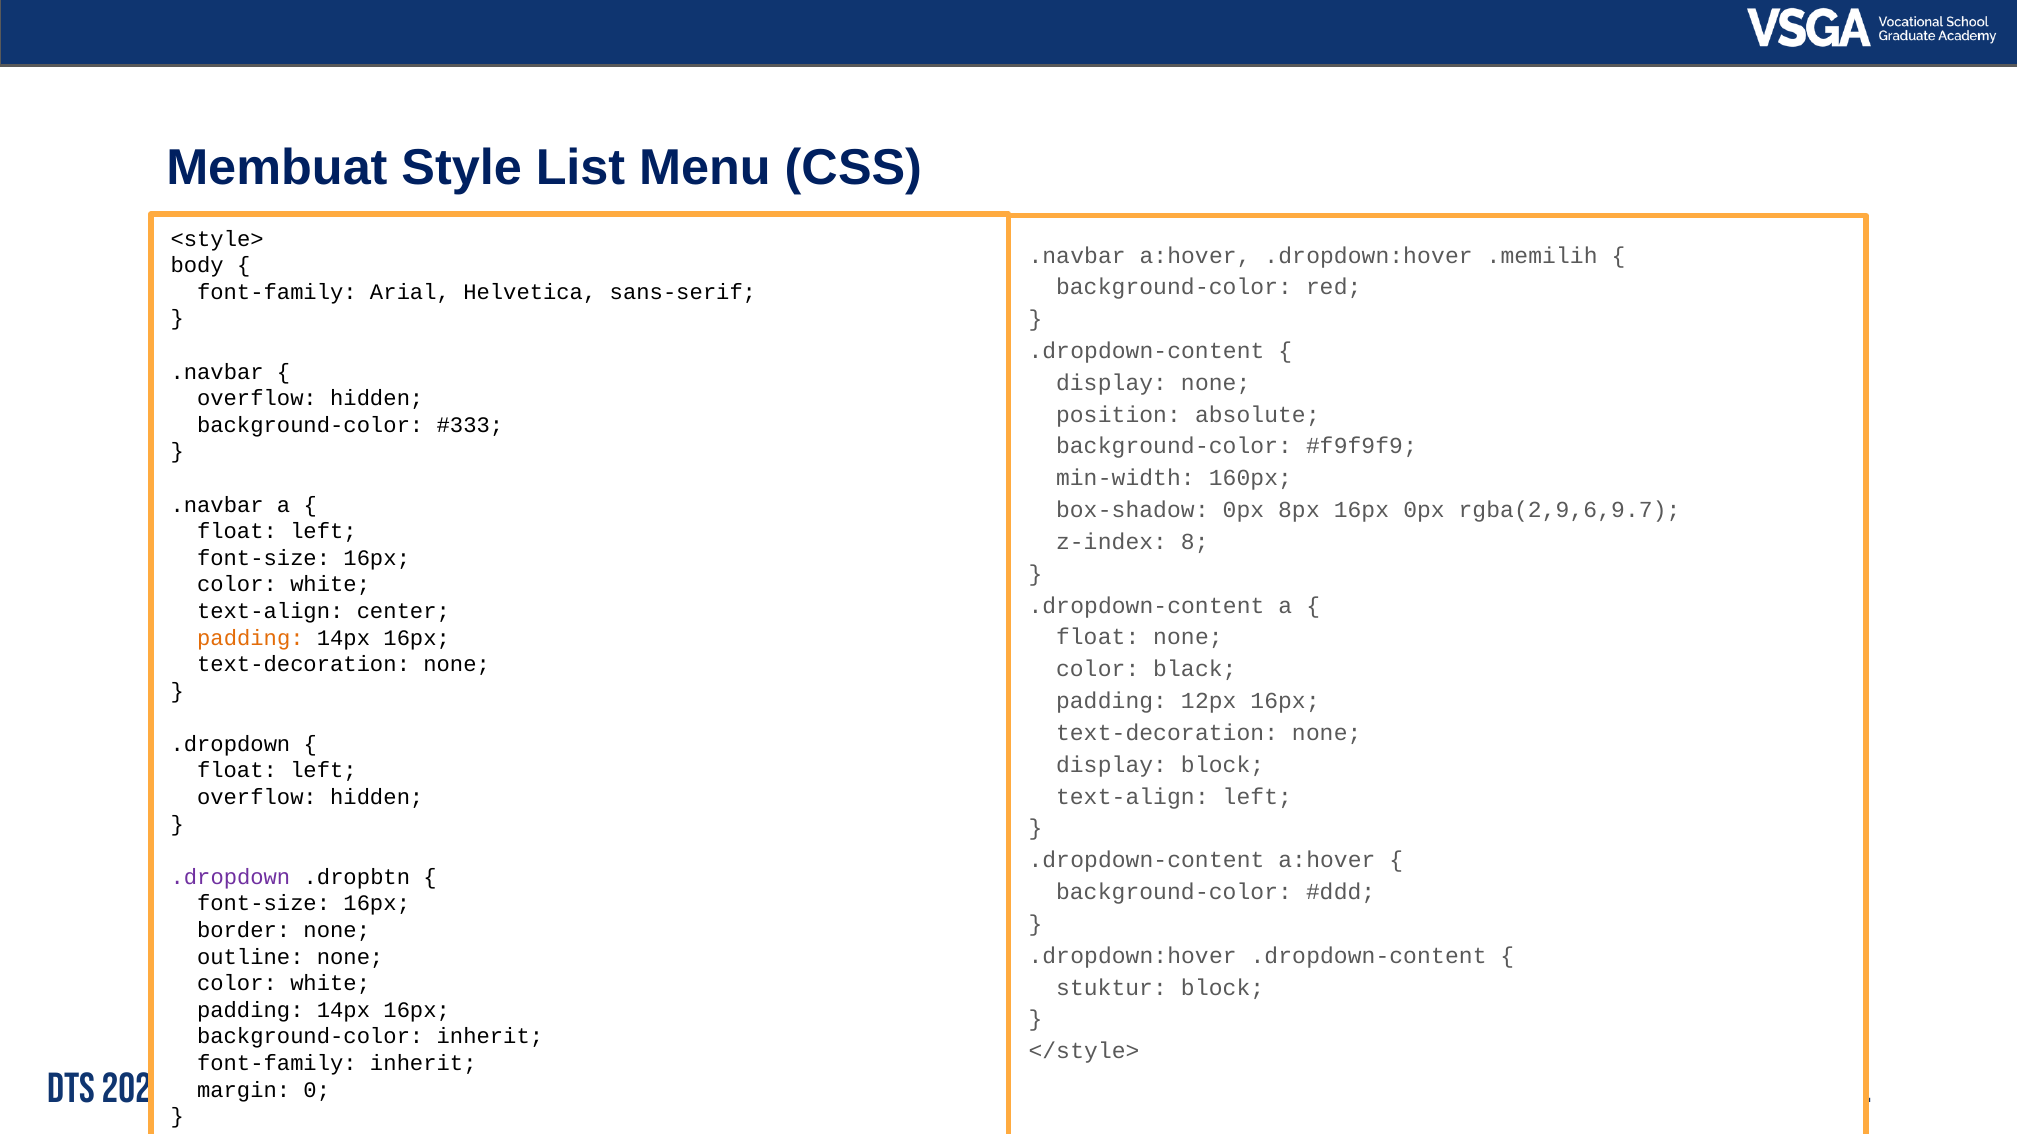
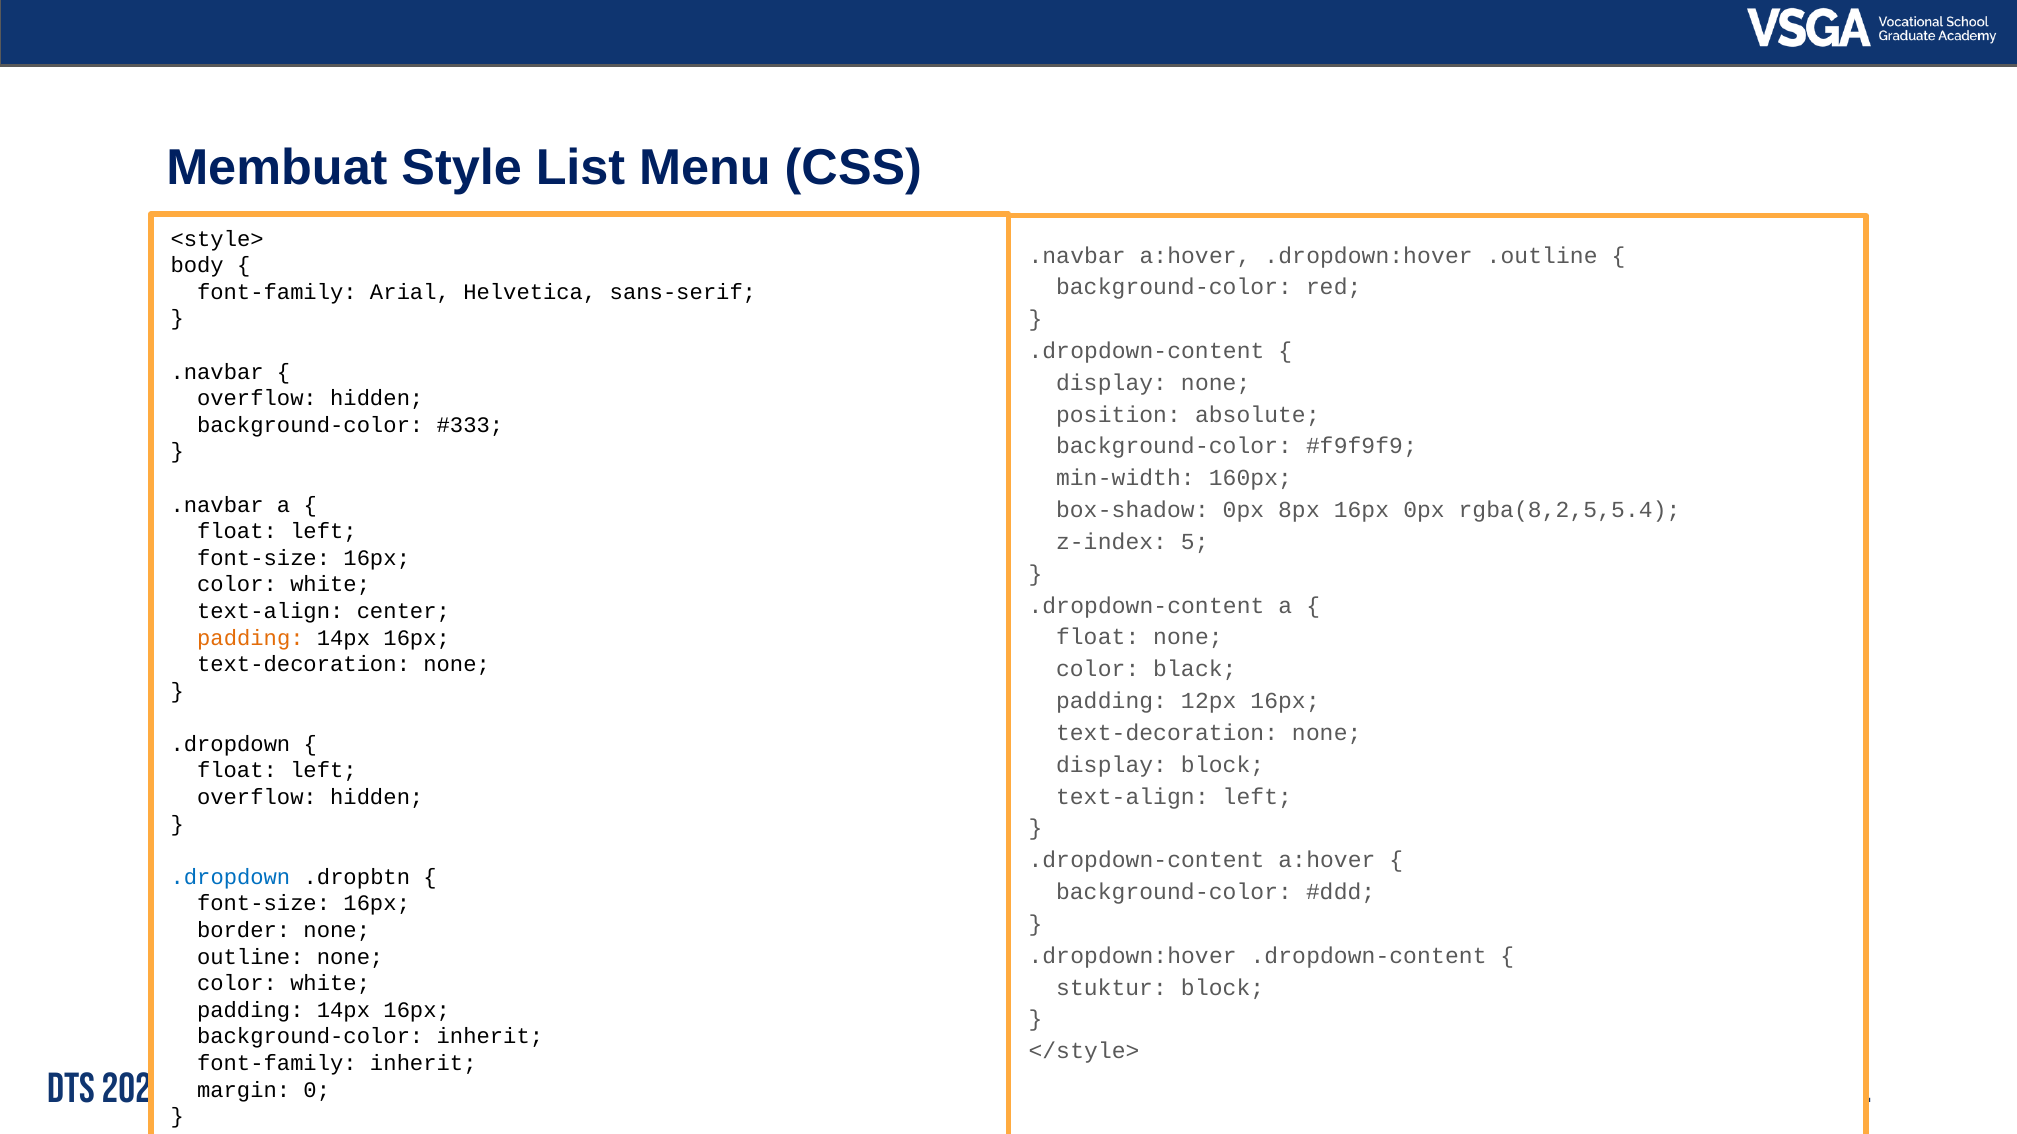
.memilih: .memilih -> .outline
rgba(2,9,6,9.7: rgba(2,9,6,9.7 -> rgba(8,2,5,5.4
8: 8 -> 5
.dropdown at (230, 877) colour: purple -> blue
